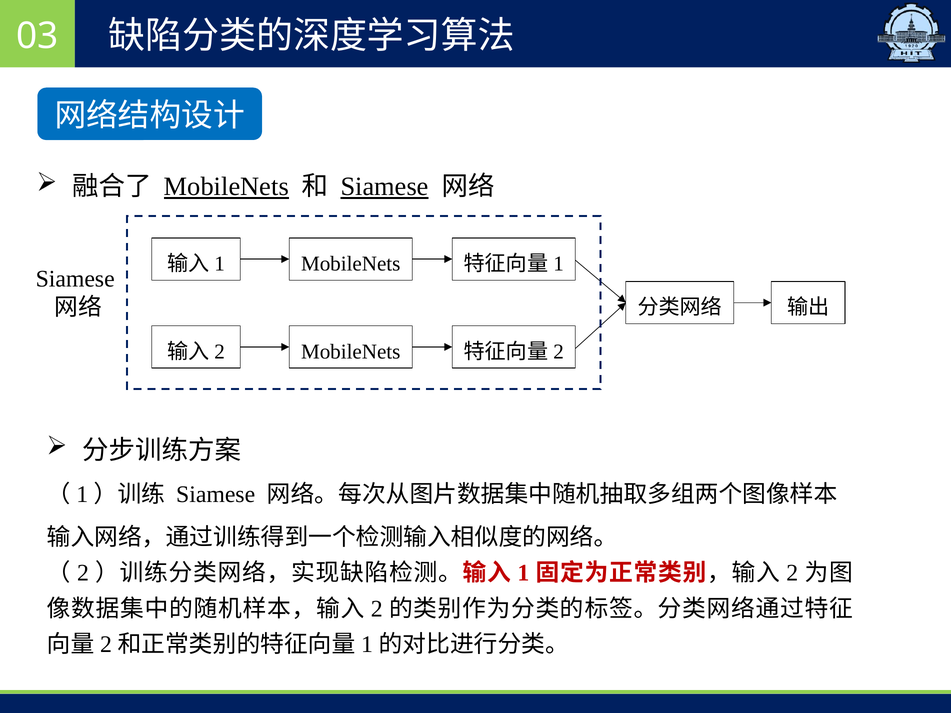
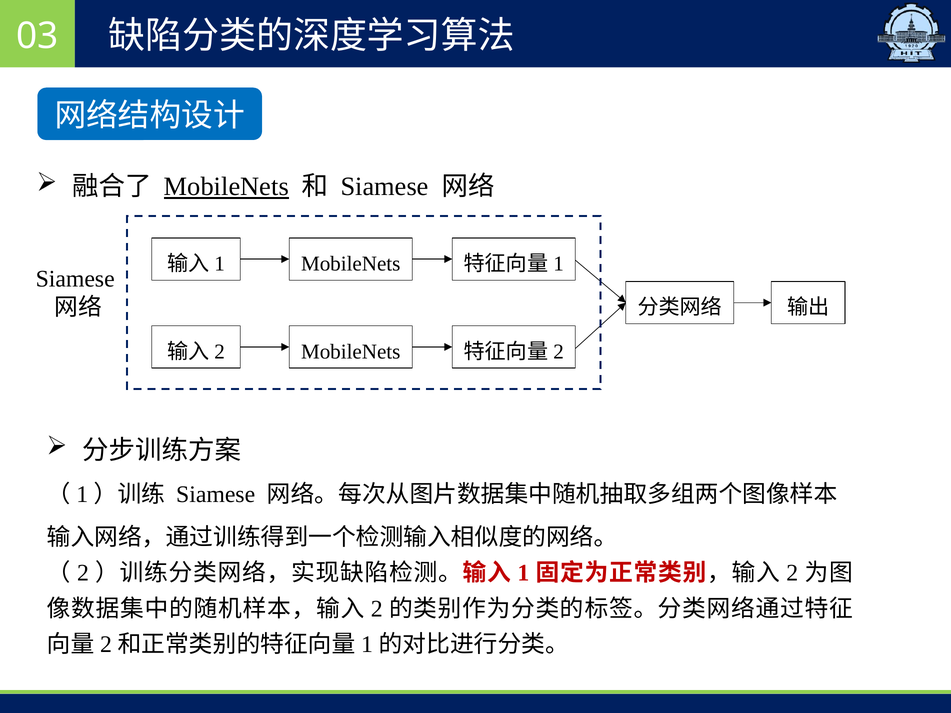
Siamese at (385, 187) underline: present -> none
